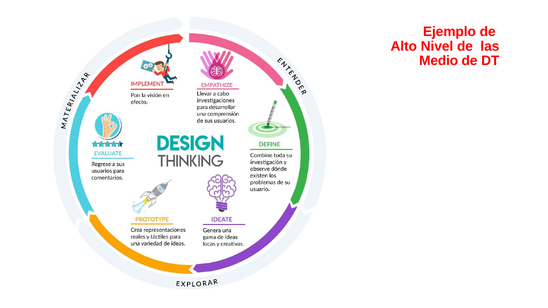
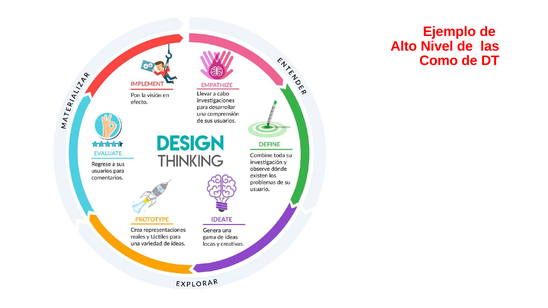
Medio: Medio -> Como
